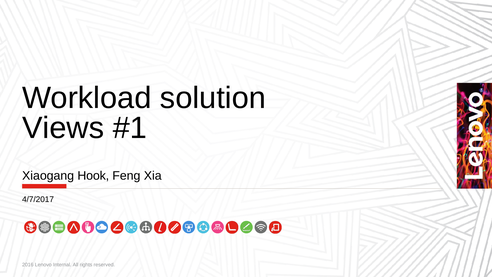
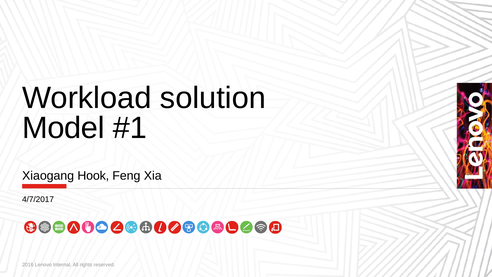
Views: Views -> Model
